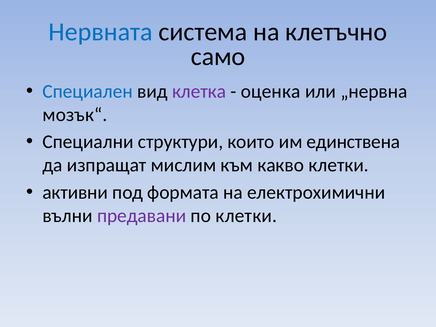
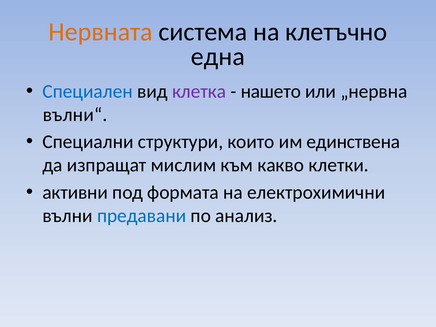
Нервната colour: blue -> orange
само: само -> една
оценка: оценка -> нашето
мозък“: мозък“ -> вълни“
предавани colour: purple -> blue
по клетки: клетки -> анализ
